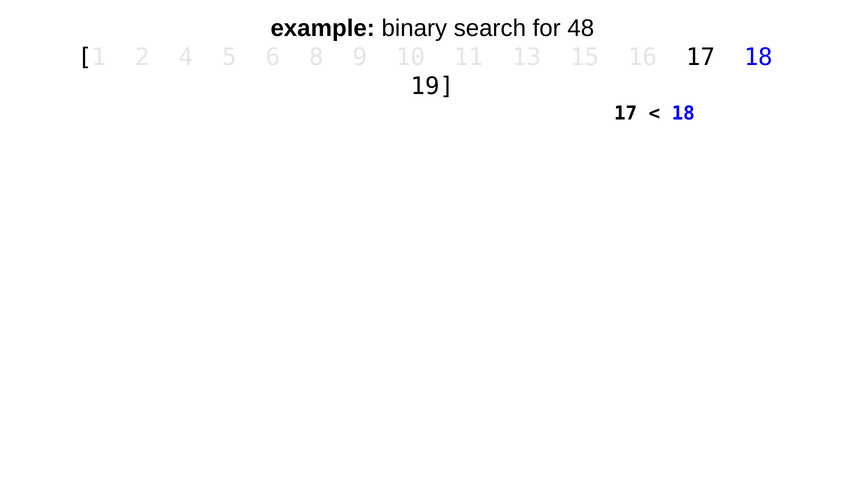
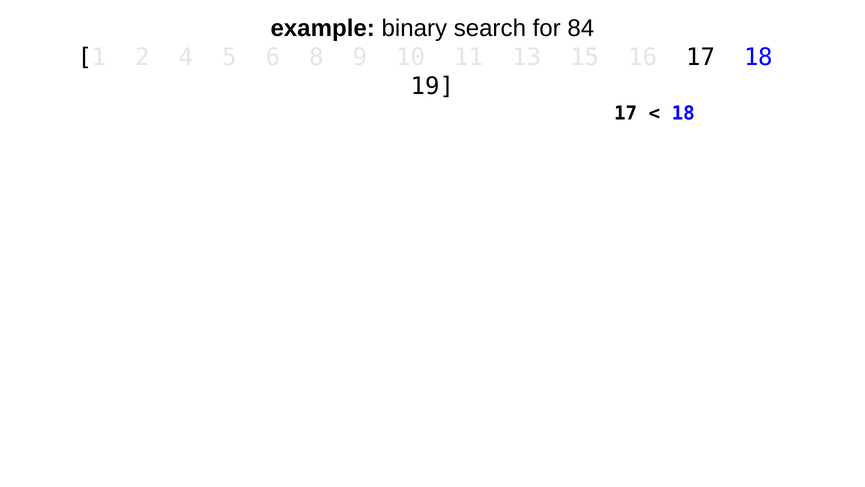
48: 48 -> 84
